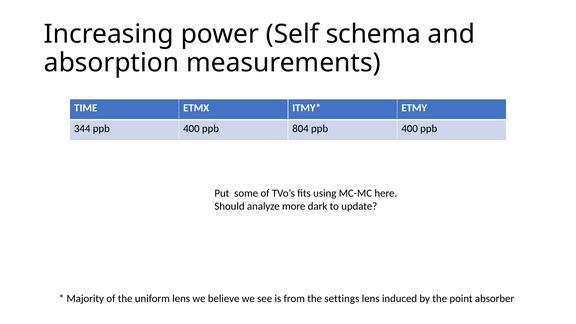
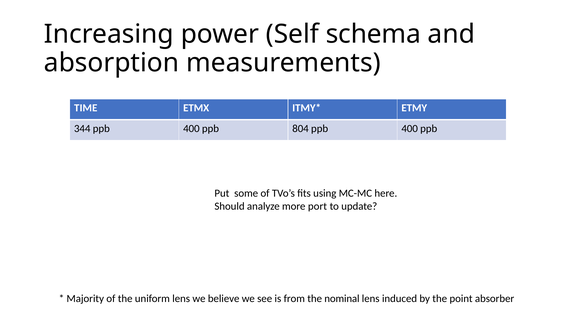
dark: dark -> port
settings: settings -> nominal
